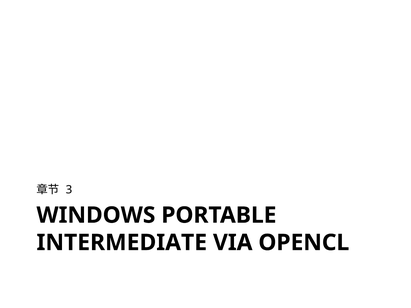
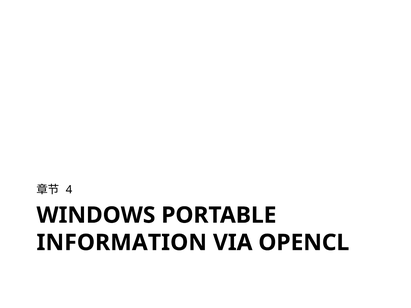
3: 3 -> 4
INTERMEDIATE: INTERMEDIATE -> INFORMATION
